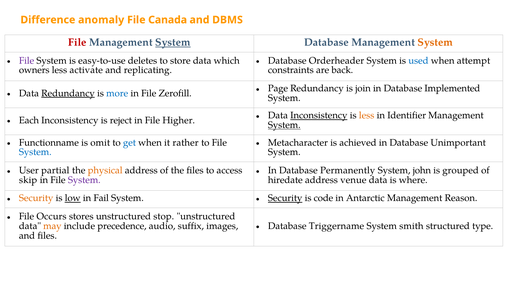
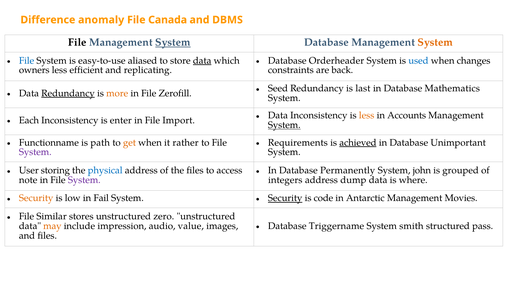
File at (77, 42) colour: red -> black
File at (27, 61) colour: purple -> blue
deletes: deletes -> aliased
data at (202, 61) underline: none -> present
attempt: attempt -> changes
activate: activate -> efficient
Page: Page -> Seed
join: join -> last
Implemented: Implemented -> Mathematics
more colour: blue -> orange
Inconsistency at (319, 115) underline: present -> none
Identifier: Identifier -> Accounts
reject: reject -> enter
Higher: Higher -> Import
omit: omit -> path
get colour: blue -> orange
Metacharacter: Metacharacter -> Requirements
achieved underline: none -> present
System at (35, 152) colour: blue -> purple
partial: partial -> storing
physical colour: orange -> blue
skip: skip -> note
hiredate: hiredate -> integers
venue: venue -> dump
low underline: present -> none
Reason: Reason -> Movies
Occurs: Occurs -> Similar
stop: stop -> zero
type: type -> pass
precedence: precedence -> impression
suffix: suffix -> value
